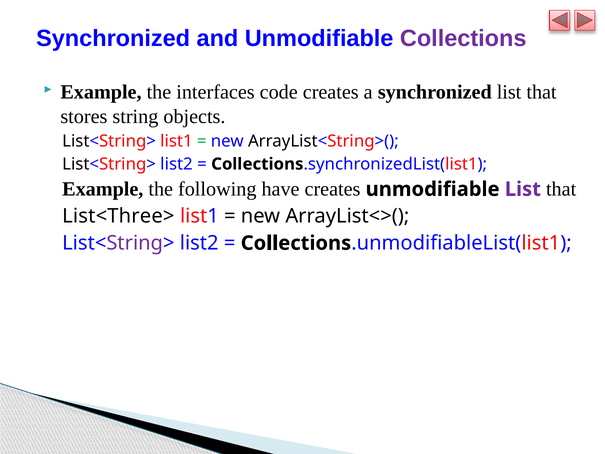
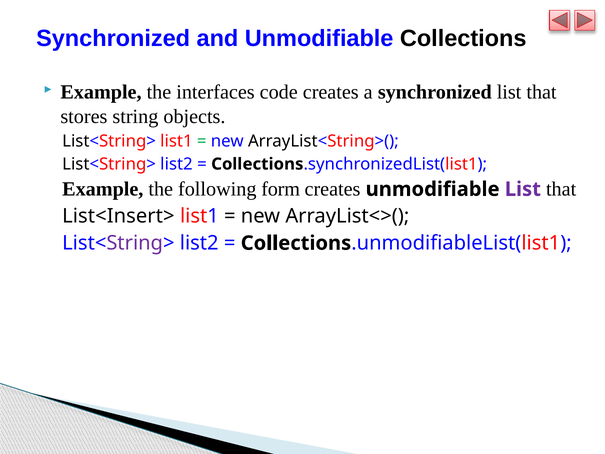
Collections at (463, 38) colour: purple -> black
have: have -> form
List<Three>: List<Three> -> List<Insert>
